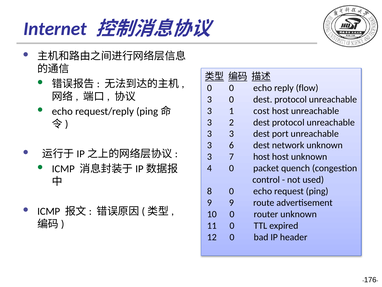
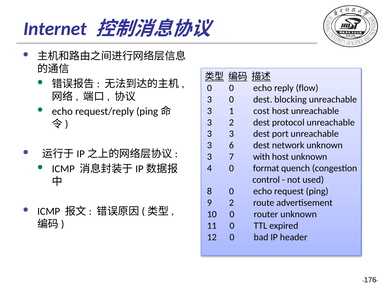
0 dest protocol: protocol -> blocking
7 host: host -> with
packet: packet -> format
9 9: 9 -> 2
